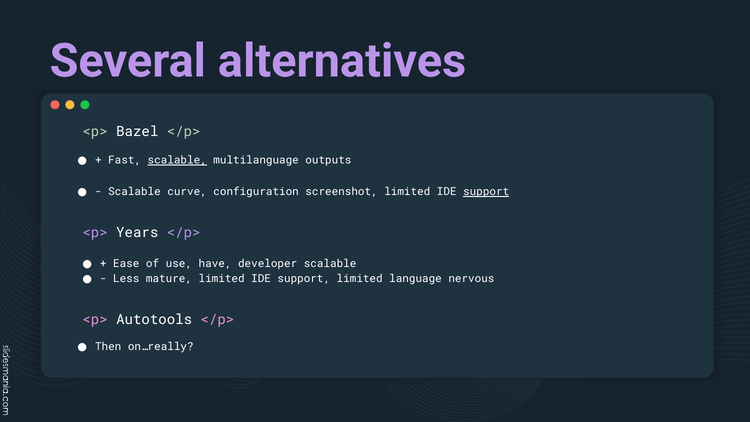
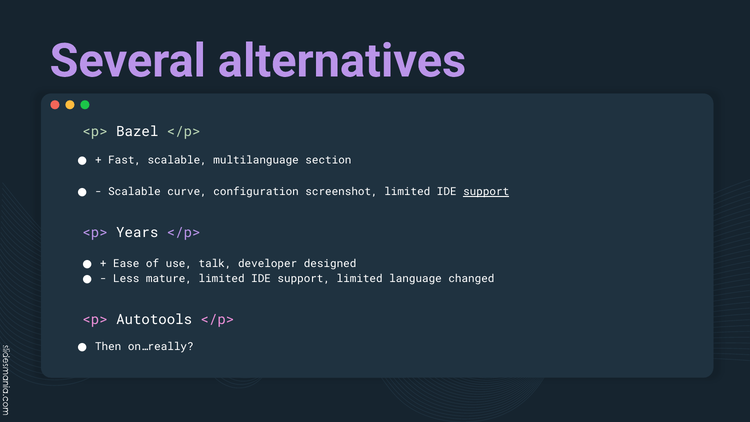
scalable at (177, 160) underline: present -> none
outputs: outputs -> section
have: have -> talk
developer scalable: scalable -> designed
nervous: nervous -> changed
